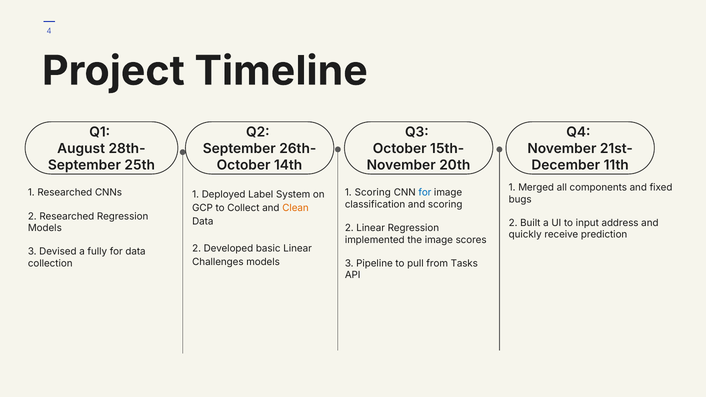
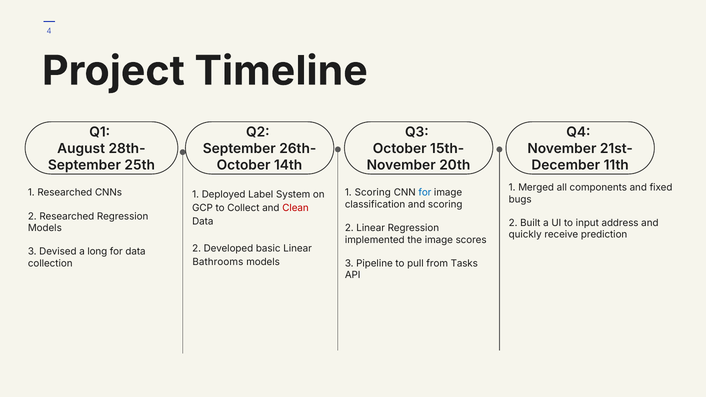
Clean colour: orange -> red
fully: fully -> long
Challenges: Challenges -> Bathrooms
